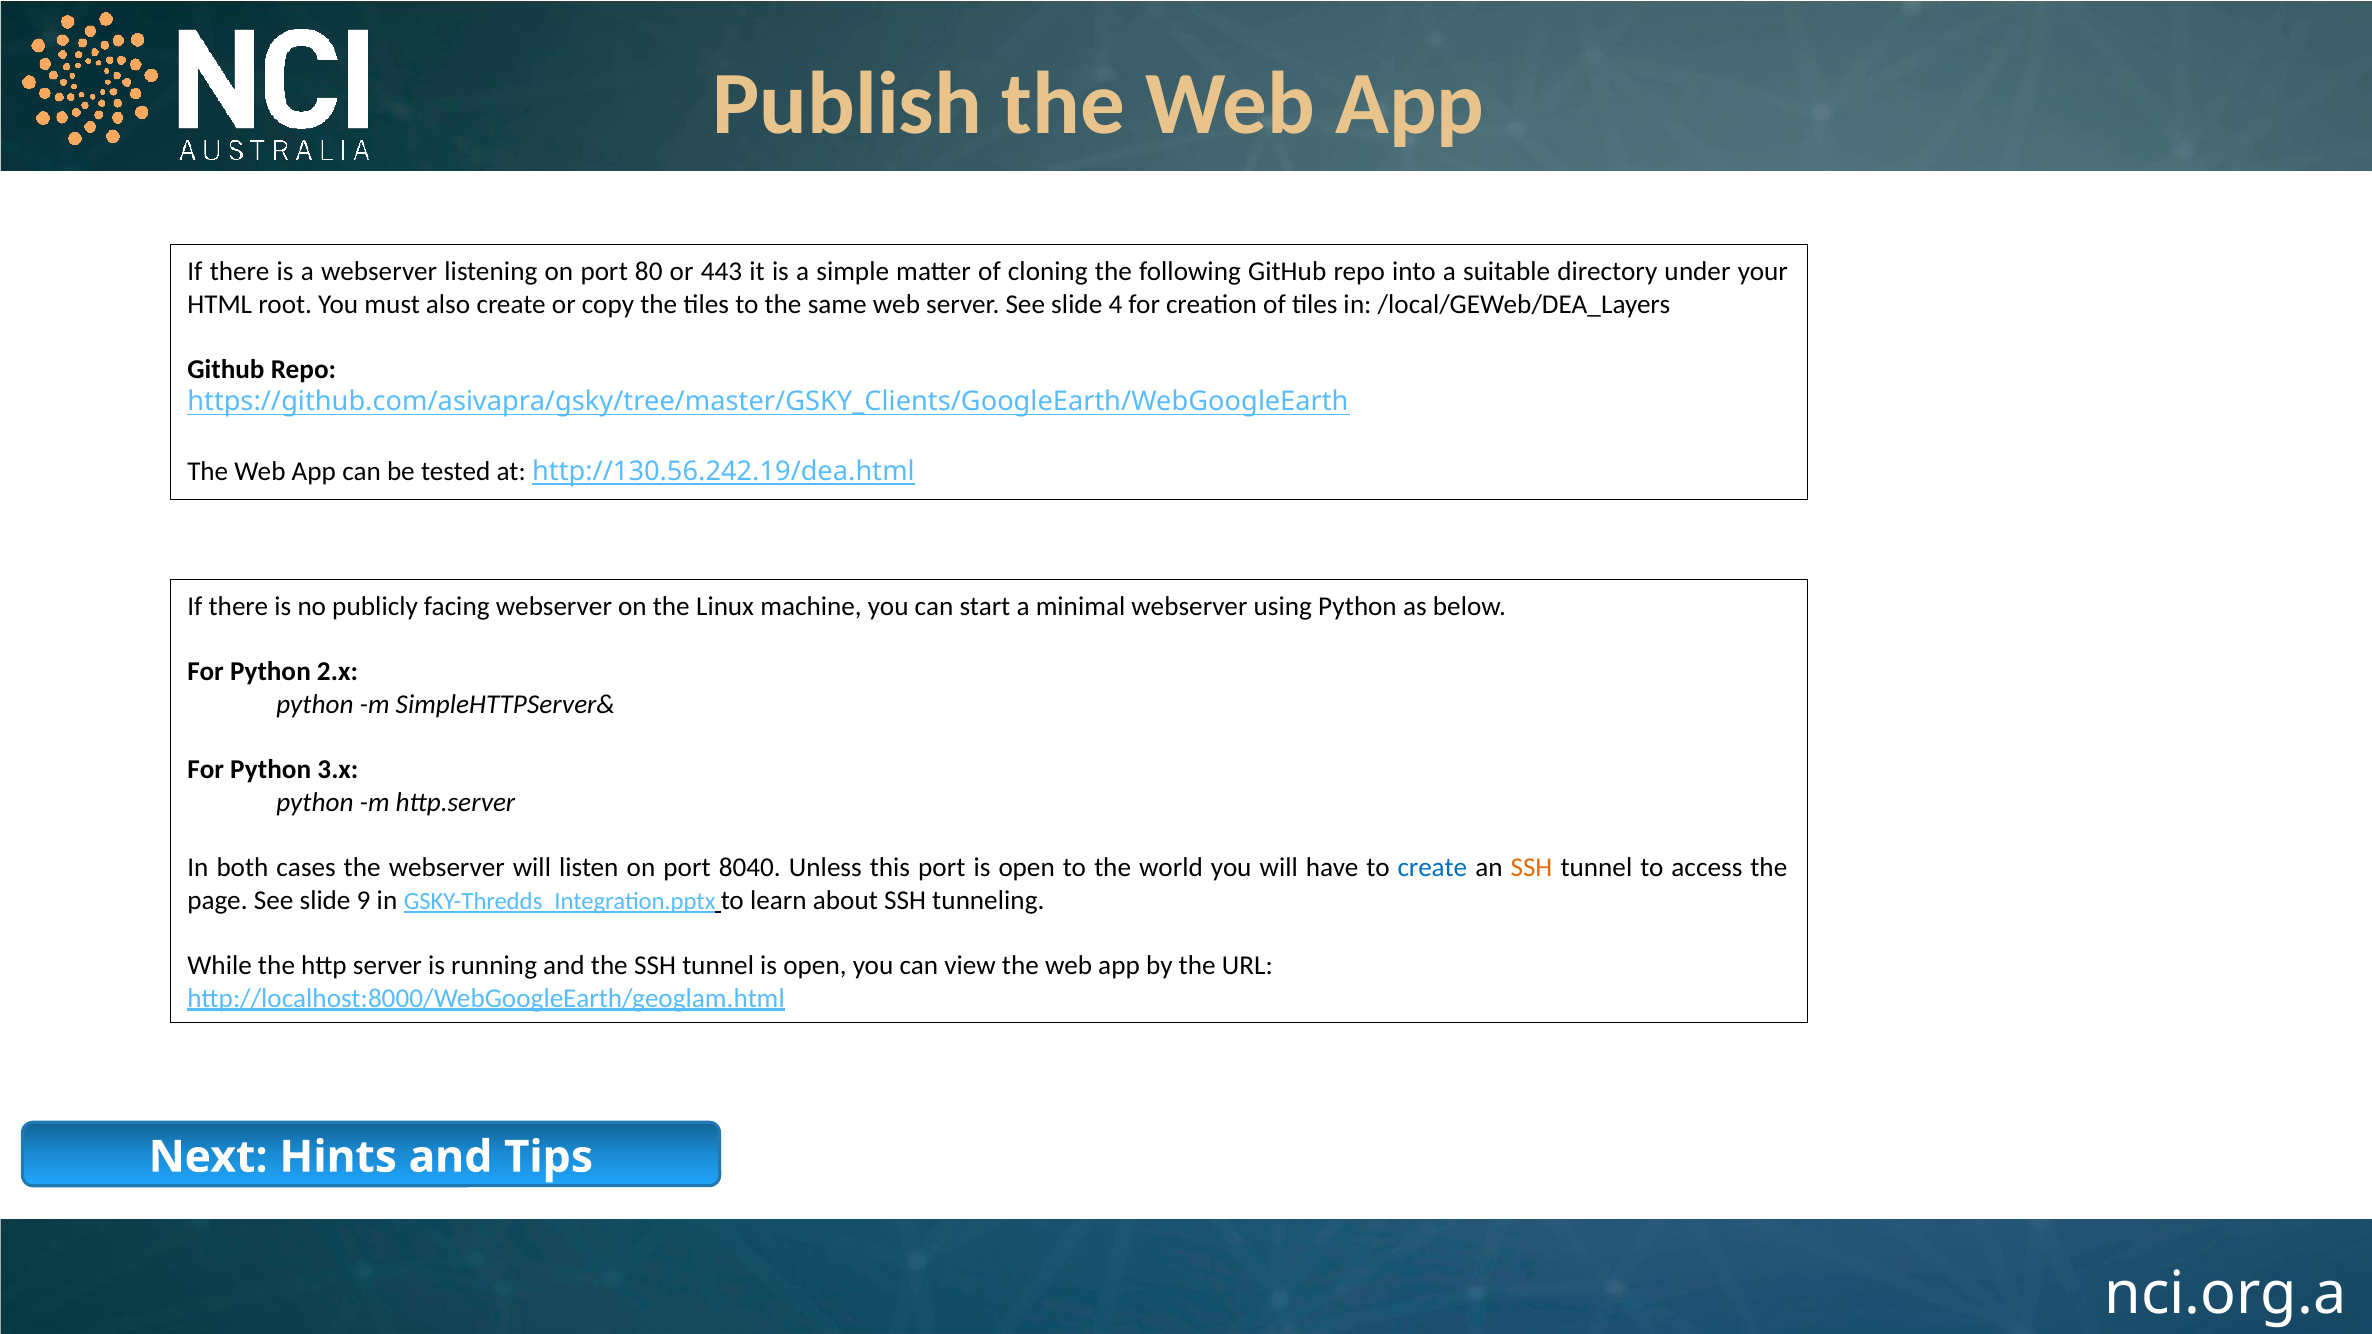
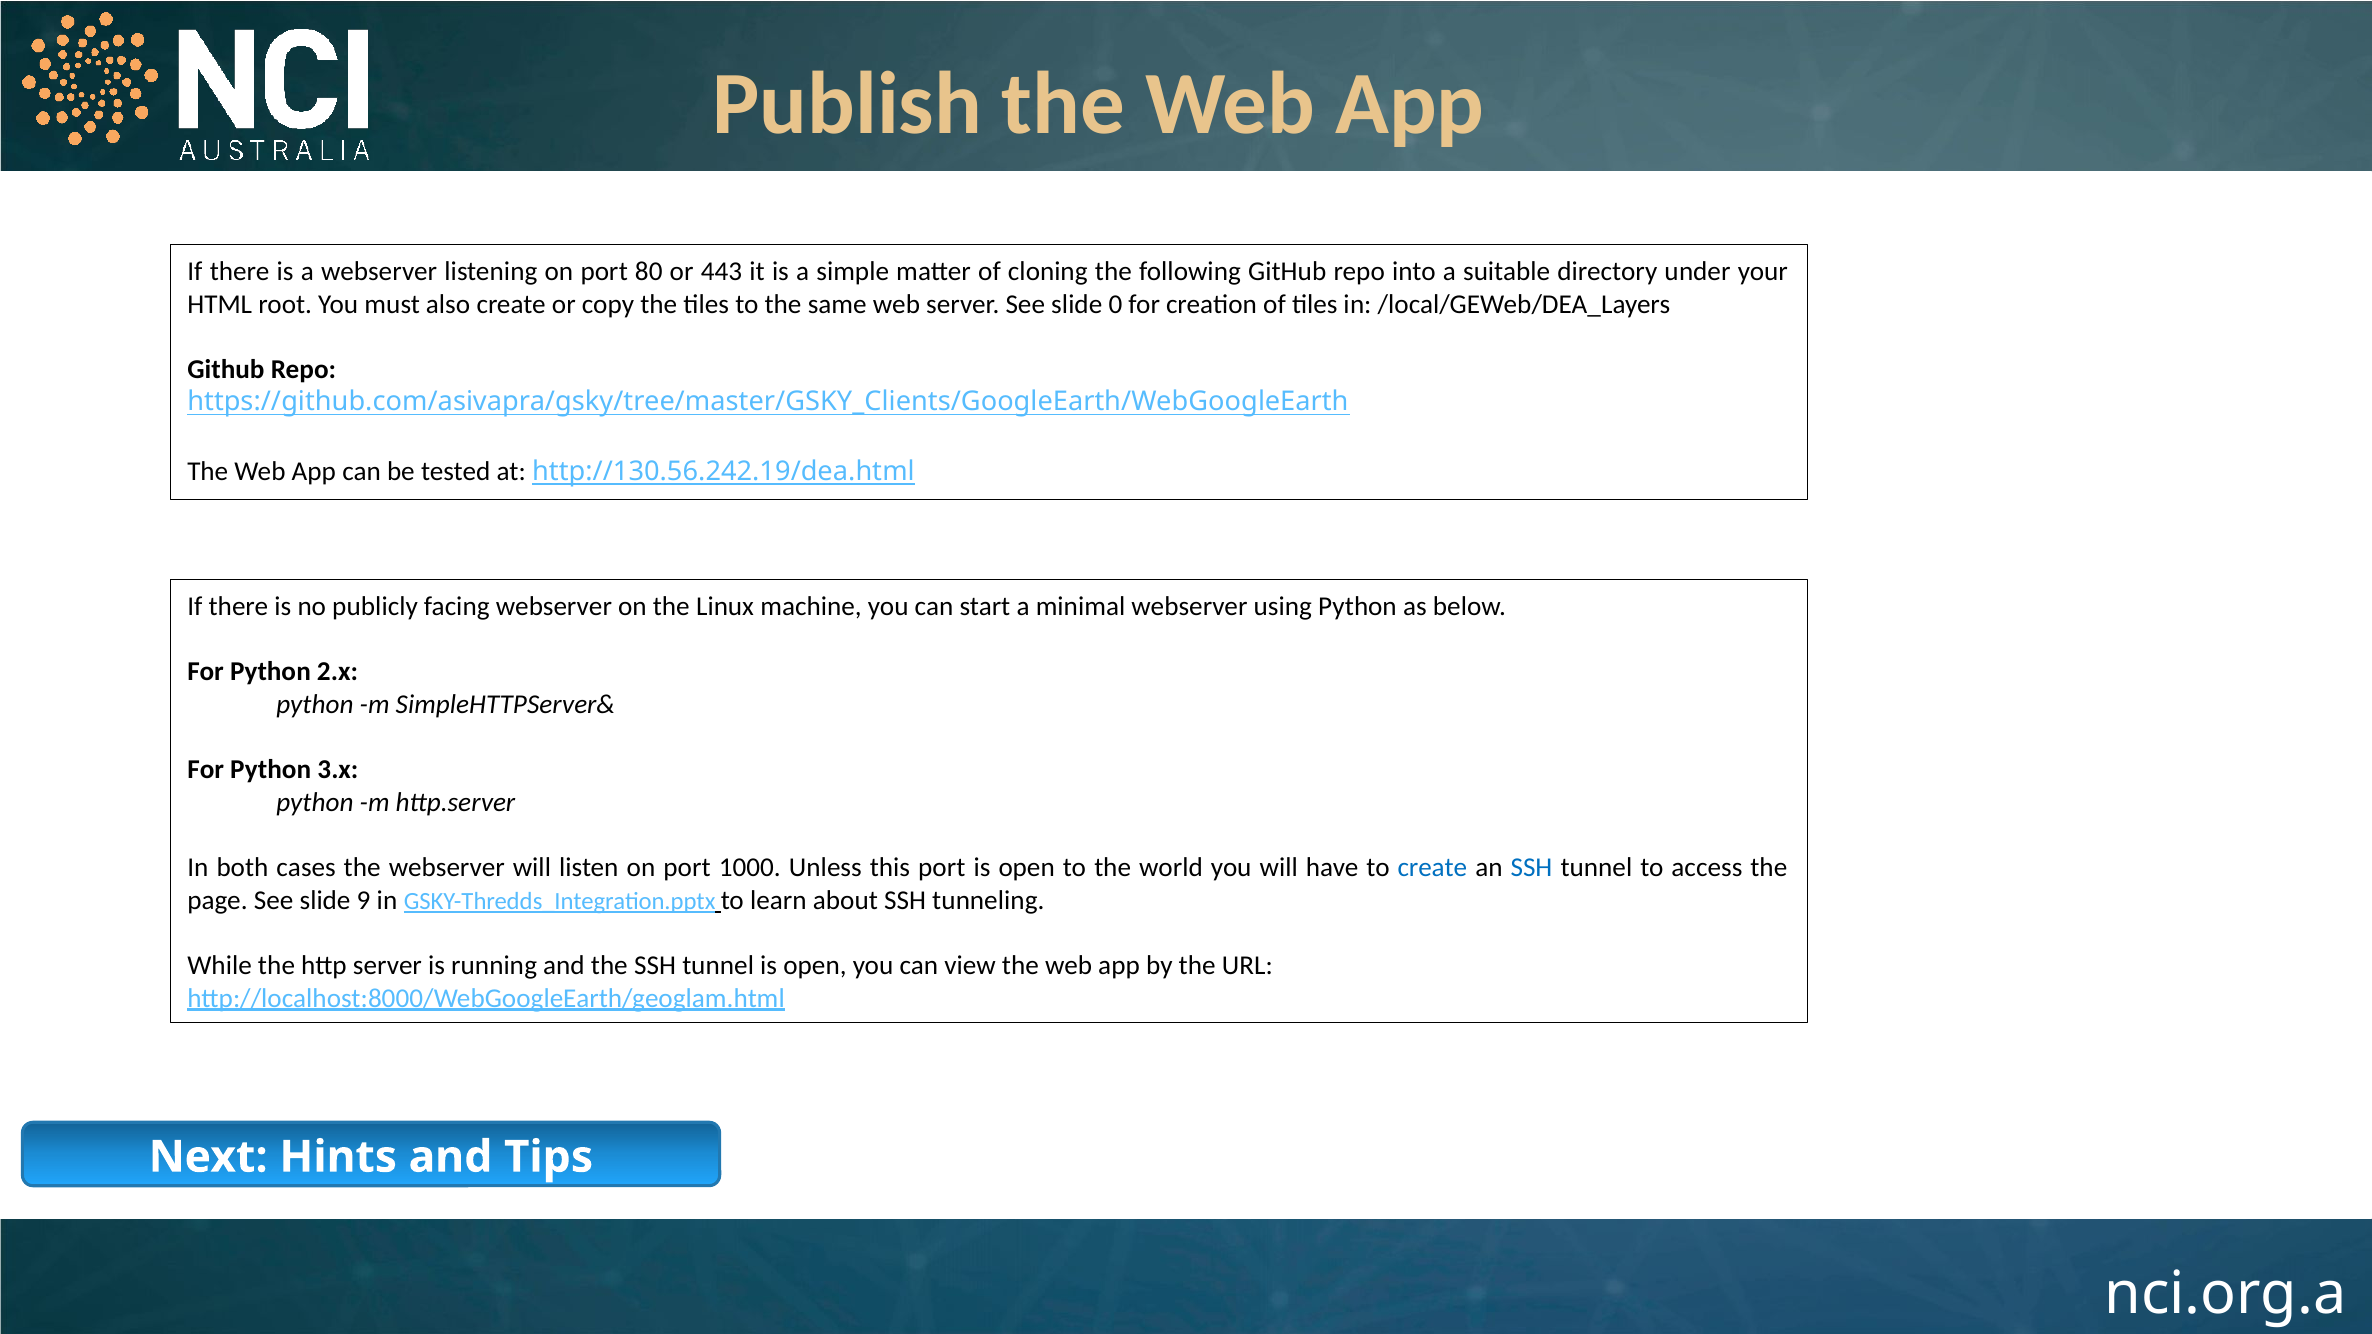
4: 4 -> 0
8040: 8040 -> 1000
SSH at (1531, 868) colour: orange -> blue
